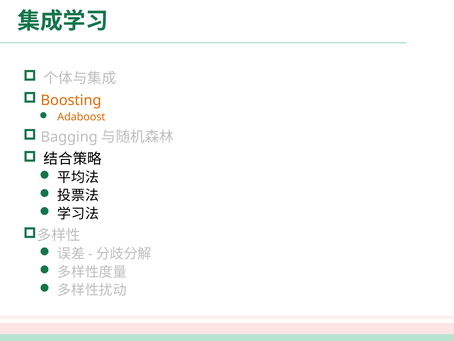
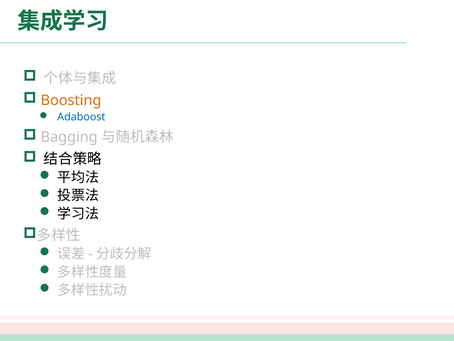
Adaboost colour: orange -> blue
